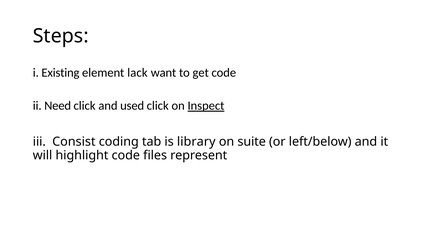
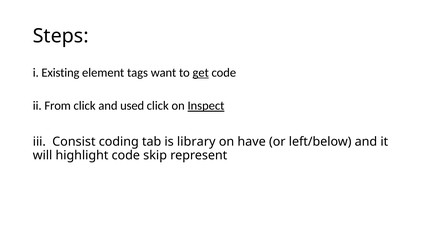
lack: lack -> tags
get underline: none -> present
Need: Need -> From
suite: suite -> have
files: files -> skip
